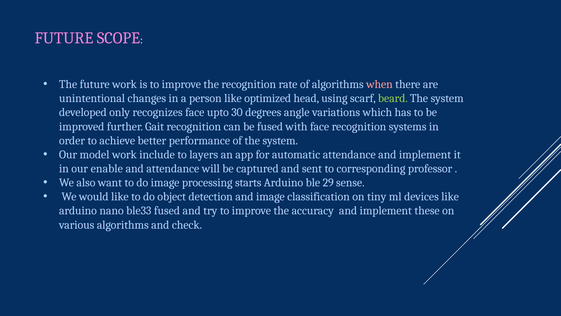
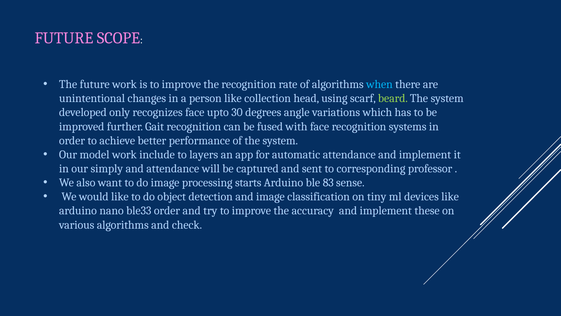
when colour: pink -> light blue
optimized: optimized -> collection
enable: enable -> simply
29: 29 -> 83
ble33 fused: fused -> order
